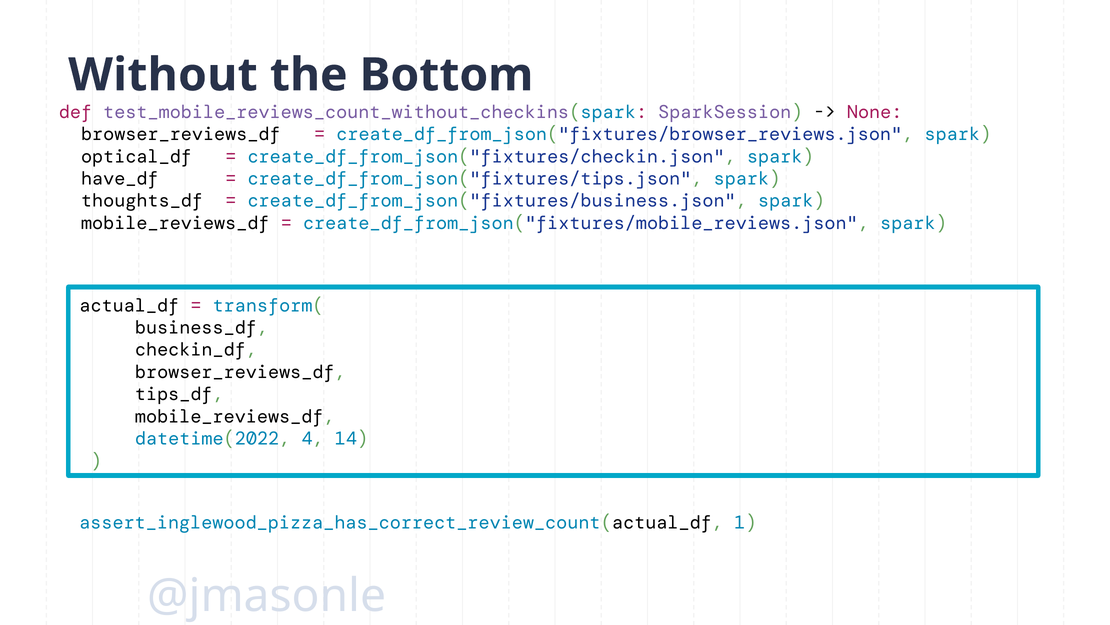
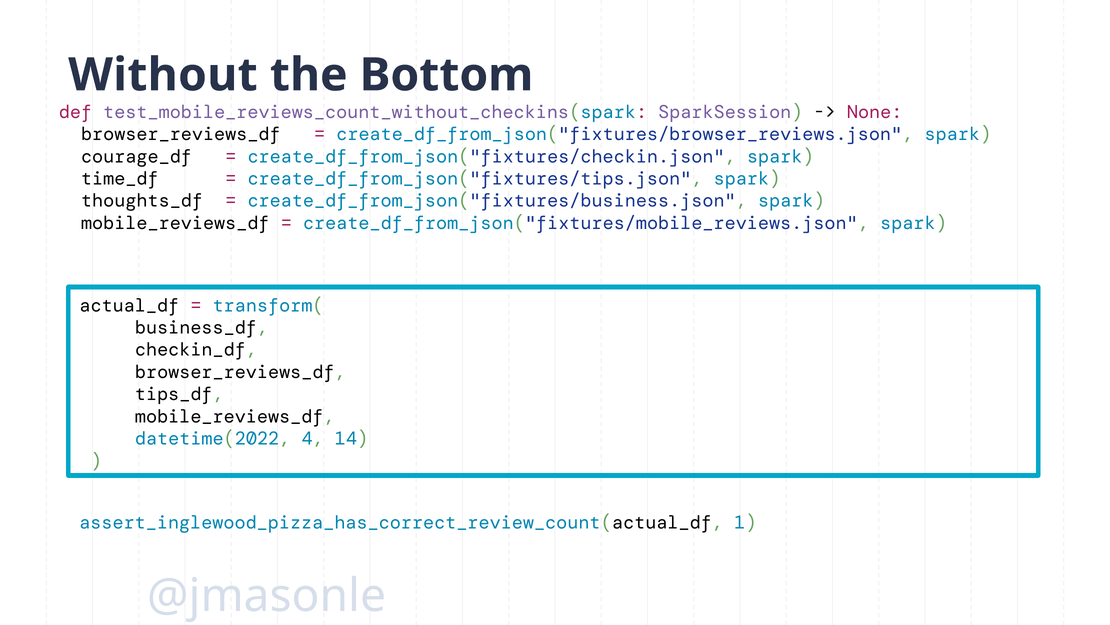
optical_df: optical_df -> courage_df
have_df: have_df -> time_df
